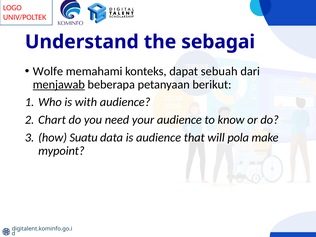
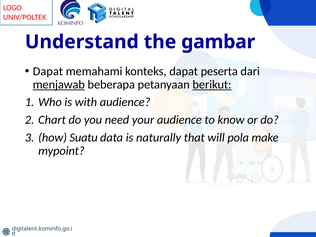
sebagai: sebagai -> gambar
Wolfe at (48, 71): Wolfe -> Dapat
sebuah: sebuah -> peserta
berikut underline: none -> present
is audience: audience -> naturally
